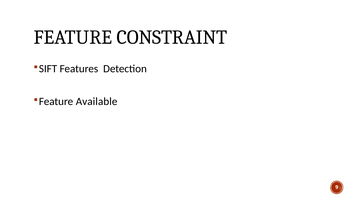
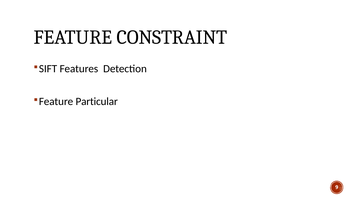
Available: Available -> Particular
